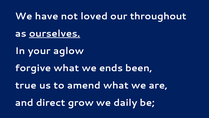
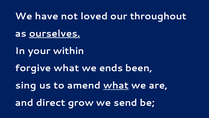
aglow: aglow -> within
true: true -> sing
what at (116, 85) underline: none -> present
daily: daily -> send
